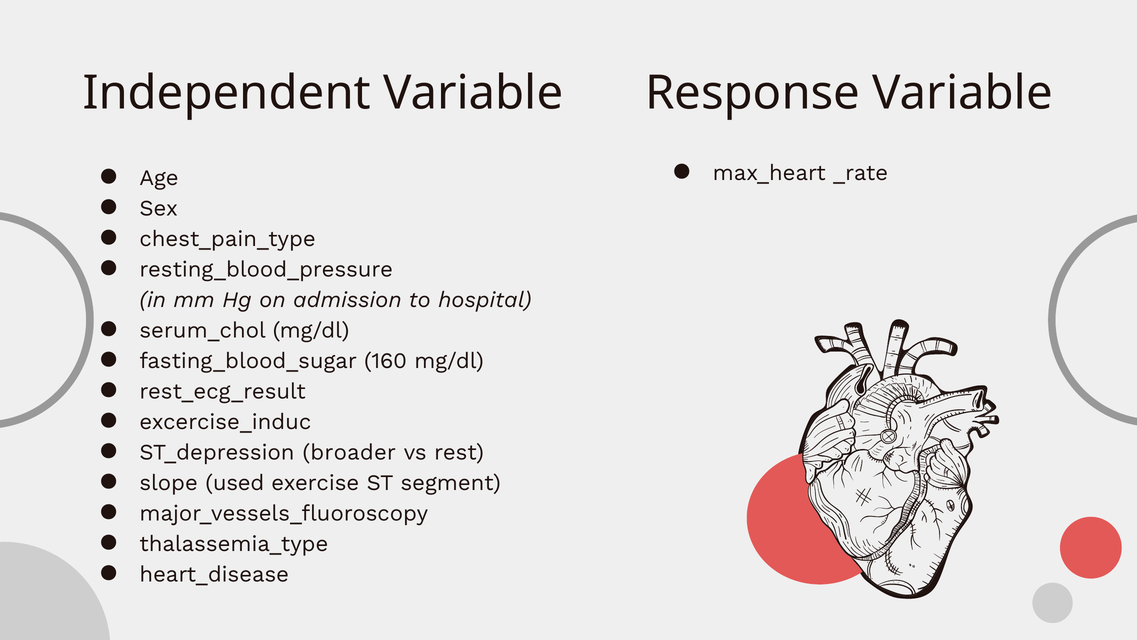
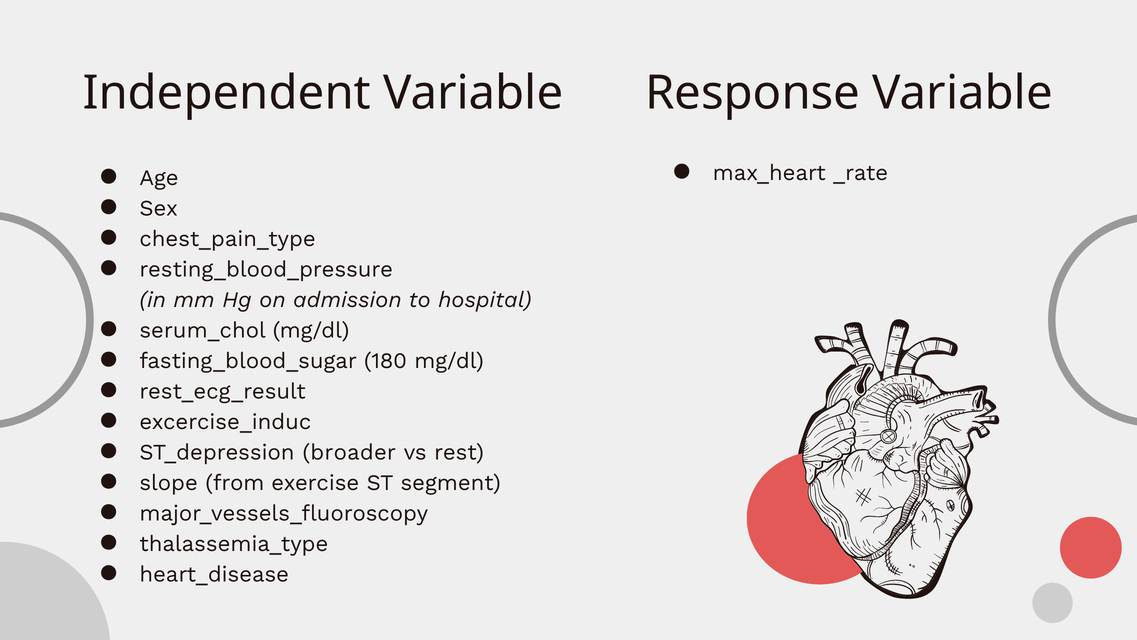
160: 160 -> 180
used: used -> from
